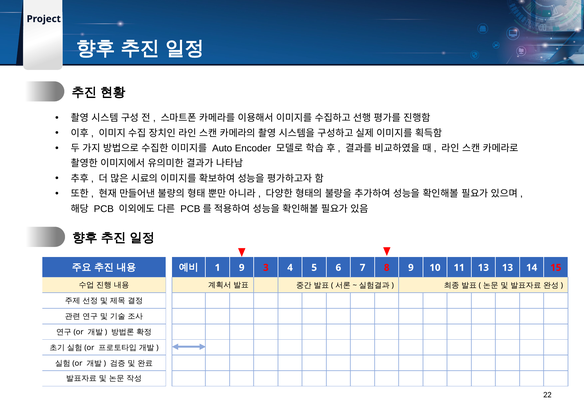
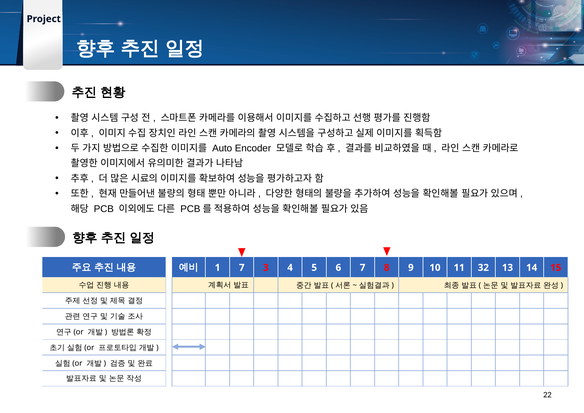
1 9: 9 -> 7
11 13: 13 -> 32
